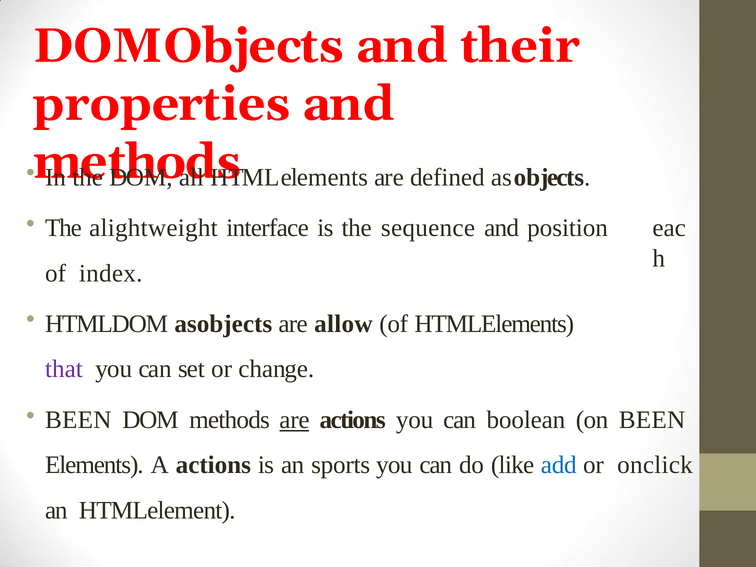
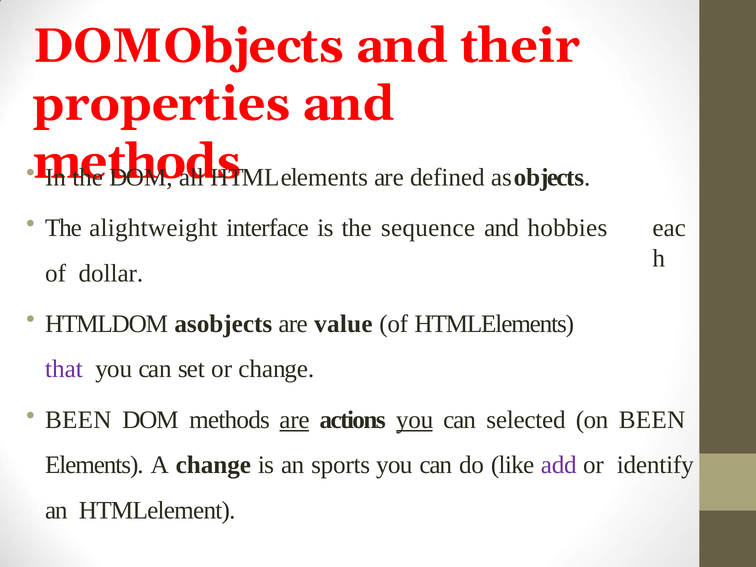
position: position -> hobbies
index: index -> dollar
allow: allow -> value
you at (415, 420) underline: none -> present
boolean: boolean -> selected
A actions: actions -> change
add colour: blue -> purple
onclick: onclick -> identify
